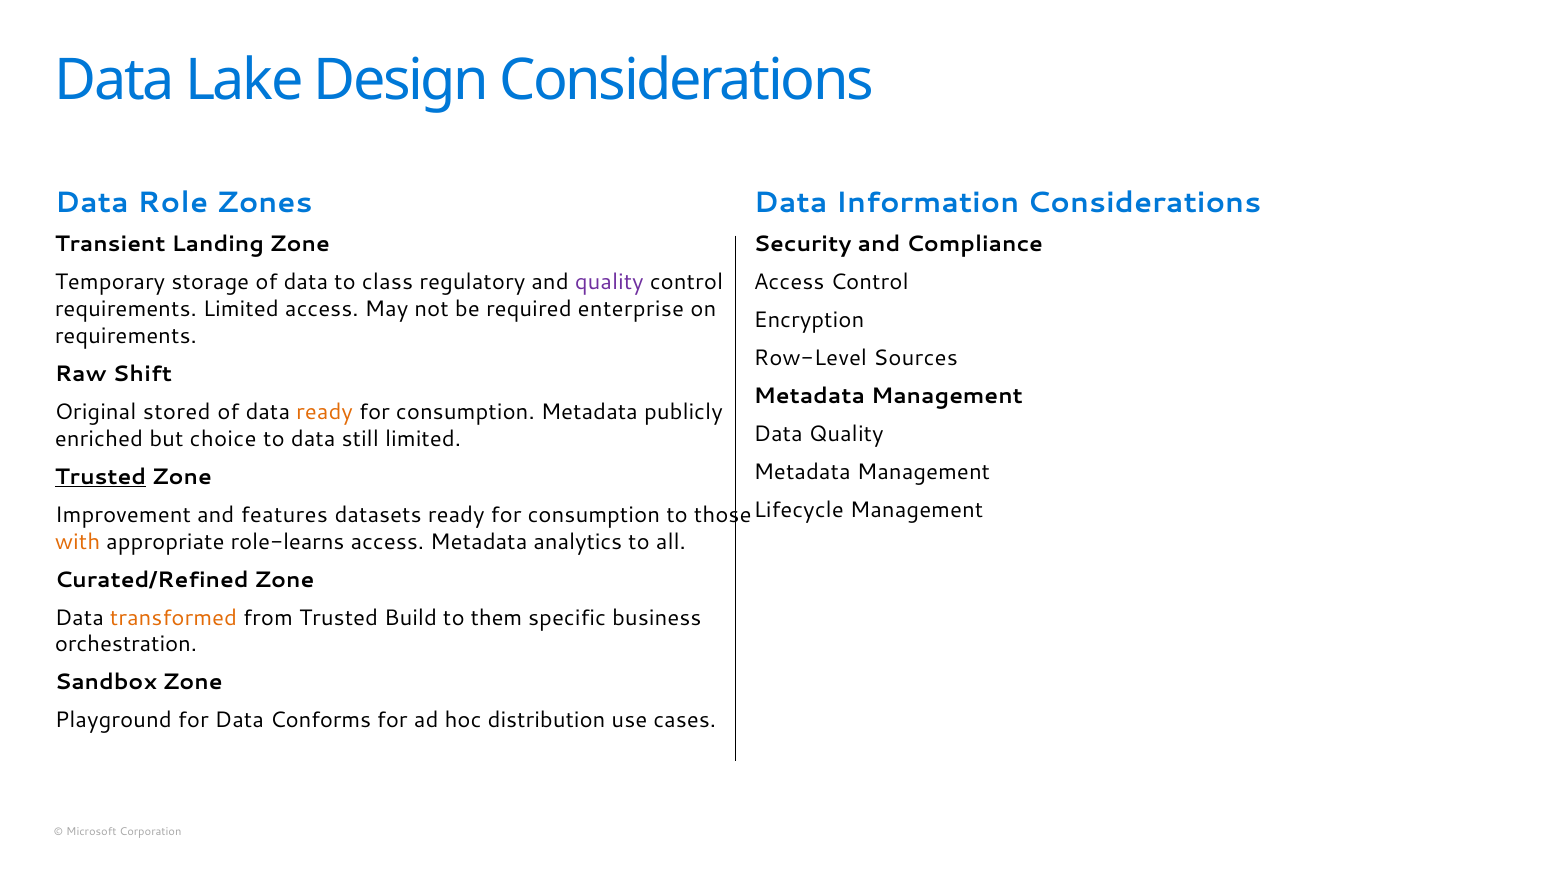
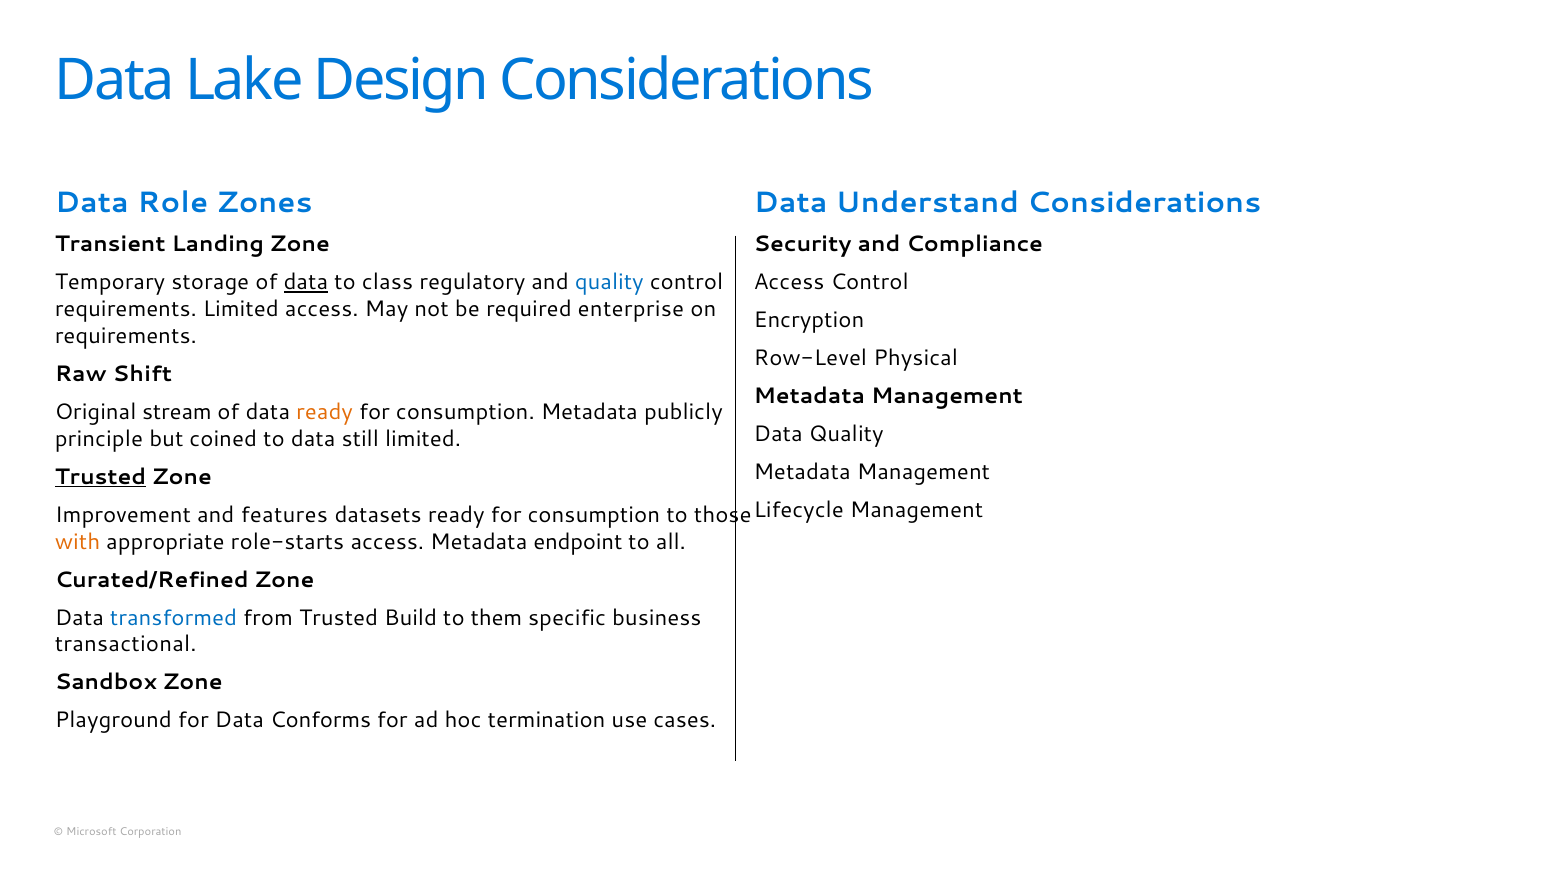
Information: Information -> Understand
data at (306, 282) underline: none -> present
quality at (609, 282) colour: purple -> blue
Sources: Sources -> Physical
stored: stored -> stream
enriched: enriched -> principle
choice: choice -> coined
role-learns: role-learns -> role-starts
analytics: analytics -> endpoint
transformed colour: orange -> blue
orchestration: orchestration -> transactional
distribution: distribution -> termination
